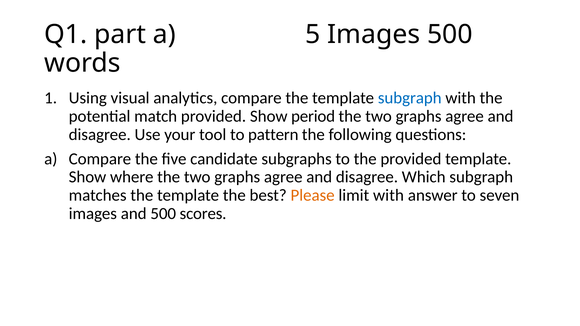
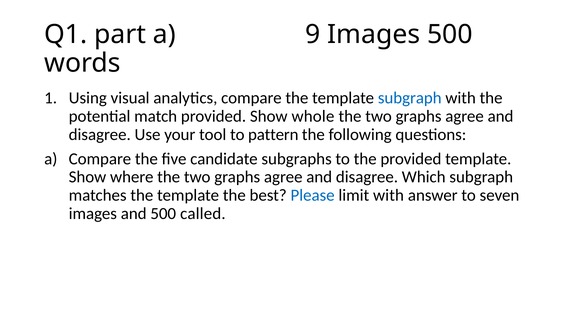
5: 5 -> 9
period: period -> whole
Please colour: orange -> blue
scores: scores -> called
